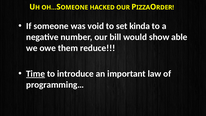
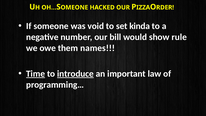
able: able -> rule
reduce: reduce -> names
introduce underline: none -> present
